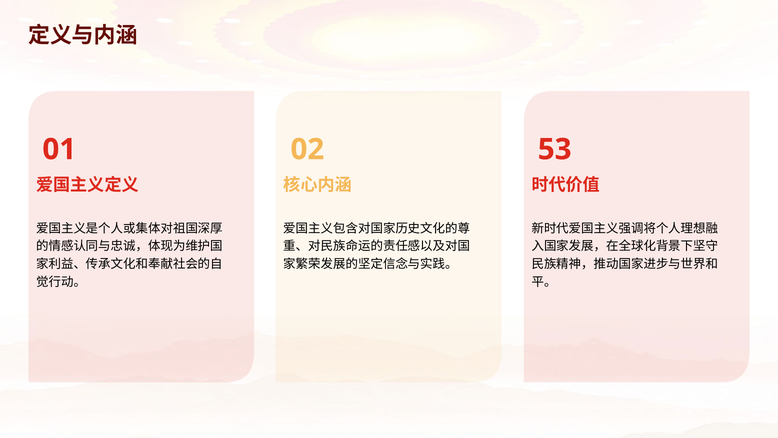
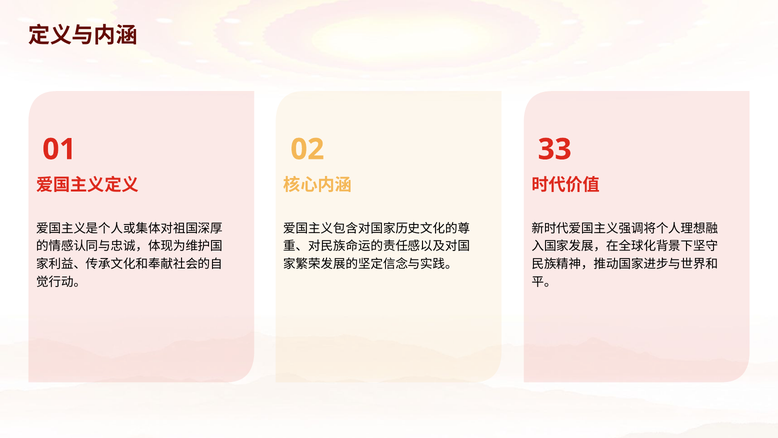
53: 53 -> 33
